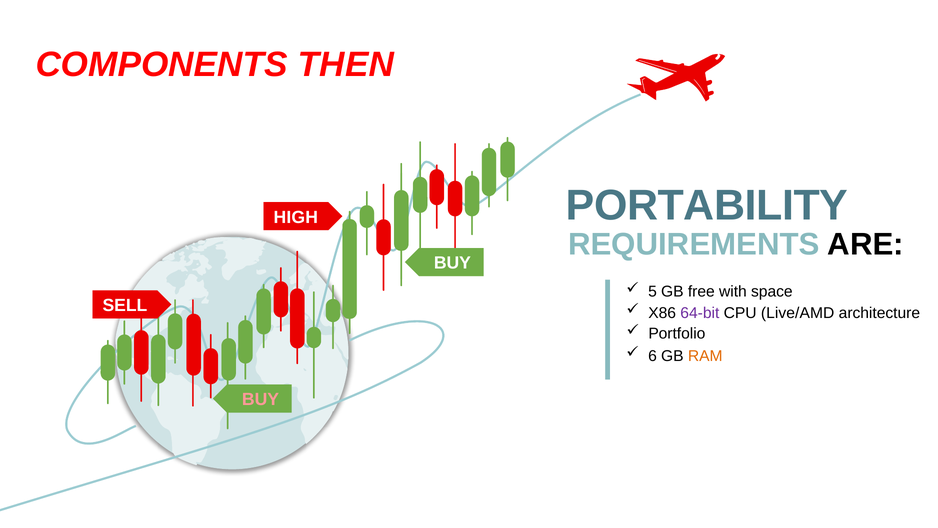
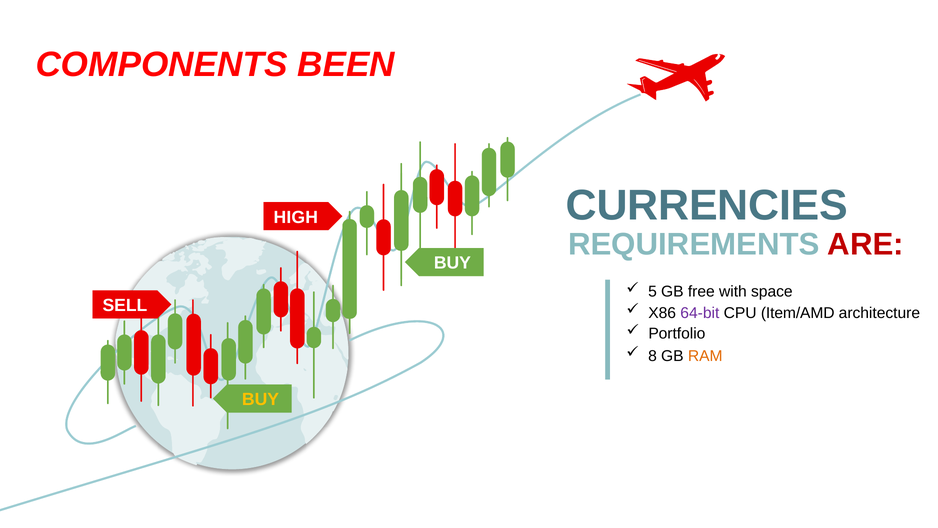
THEN: THEN -> BEEN
PORTABILITY: PORTABILITY -> CURRENCIES
ARE colour: black -> red
Live/AMD: Live/AMD -> Item/AMD
6: 6 -> 8
BUY at (261, 399) colour: pink -> yellow
